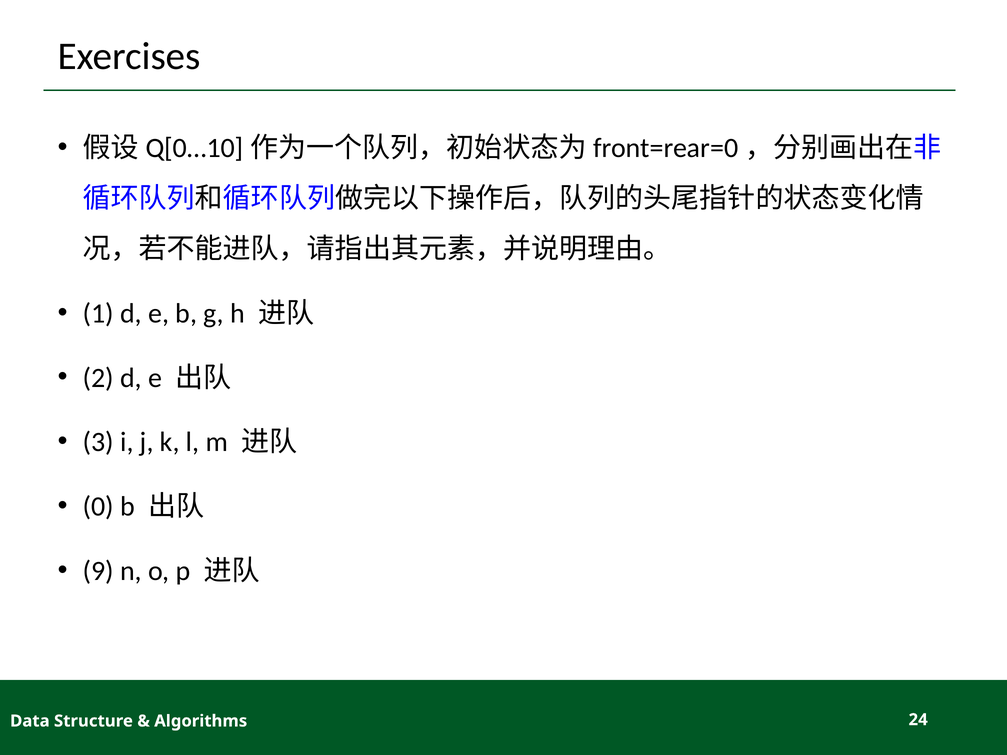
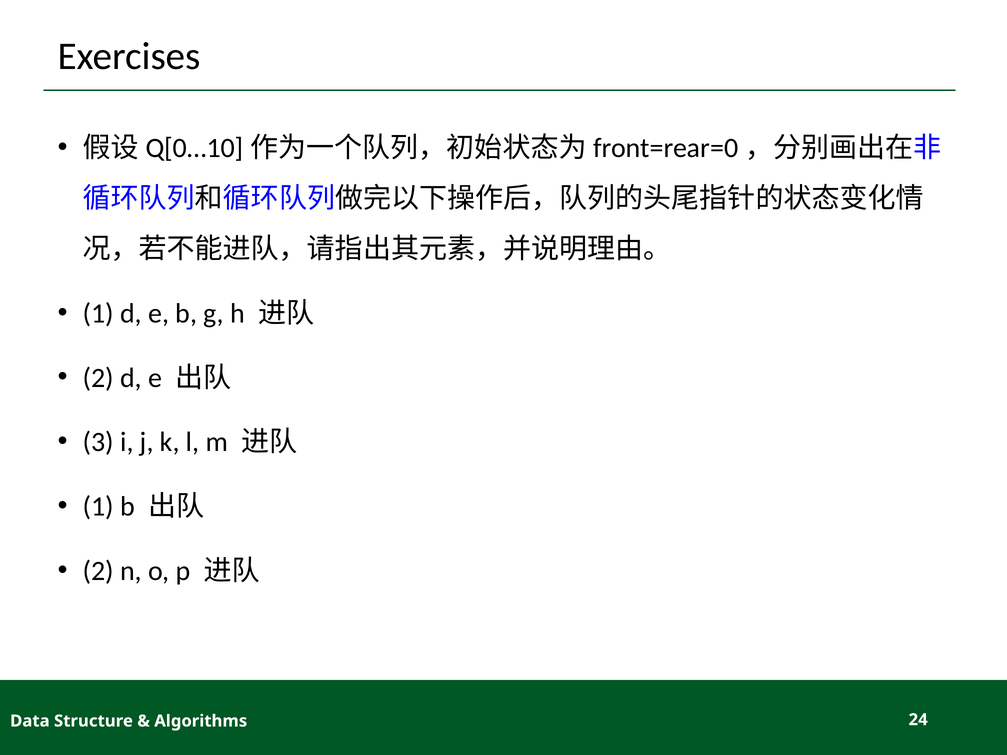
0 at (98, 507): 0 -> 1
9 at (98, 571): 9 -> 2
